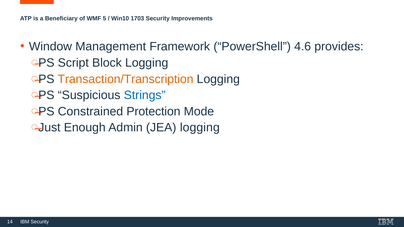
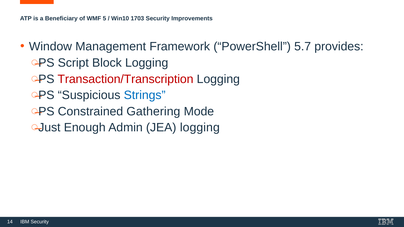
4.6: 4.6 -> 5.7
Transaction/Transcription colour: orange -> red
Protection: Protection -> Gathering
